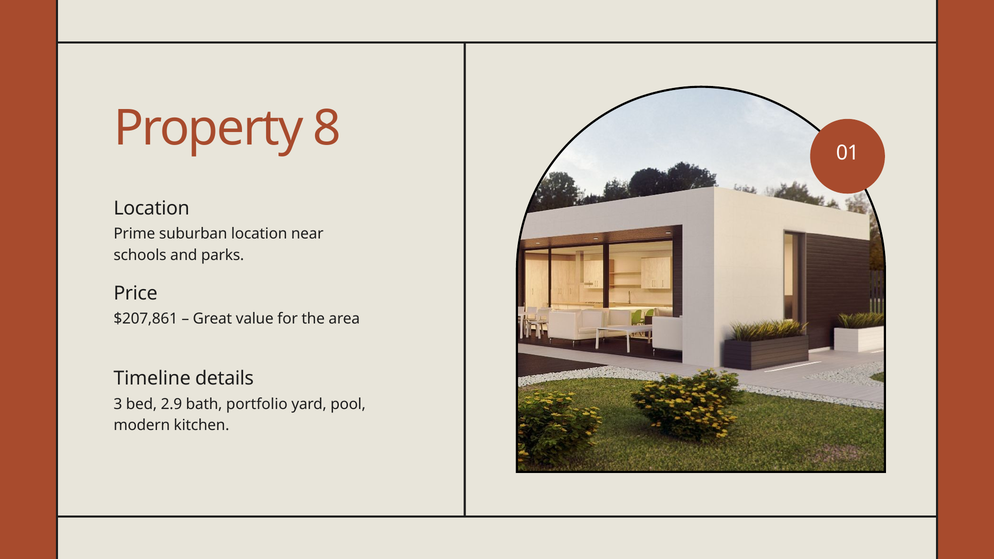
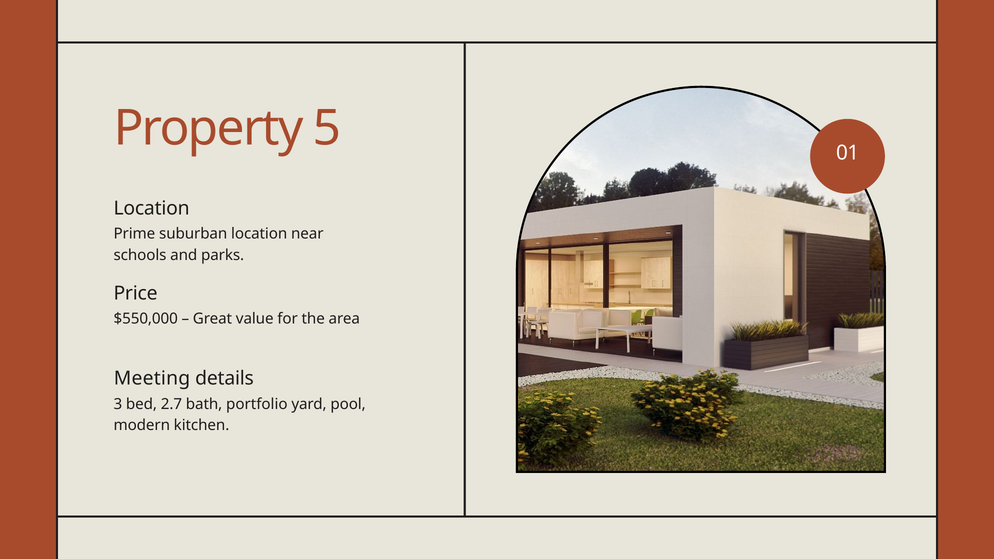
8: 8 -> 5
$207,861: $207,861 -> $550,000
Timeline: Timeline -> Meeting
2.9: 2.9 -> 2.7
